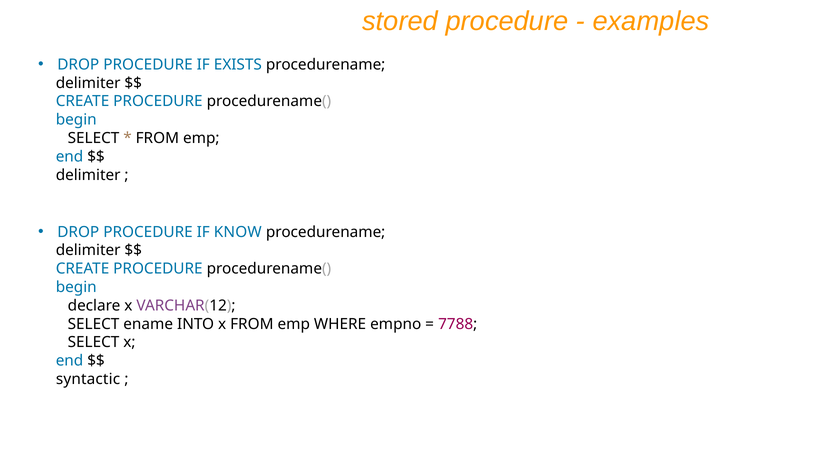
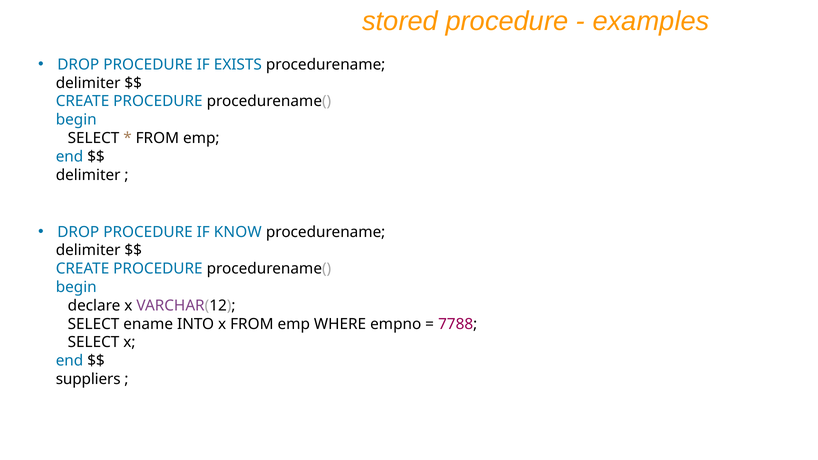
syntactic: syntactic -> suppliers
